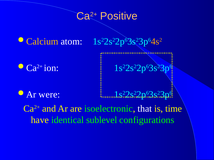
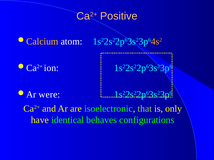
that colour: white -> light green
time: time -> only
sublevel: sublevel -> behaves
